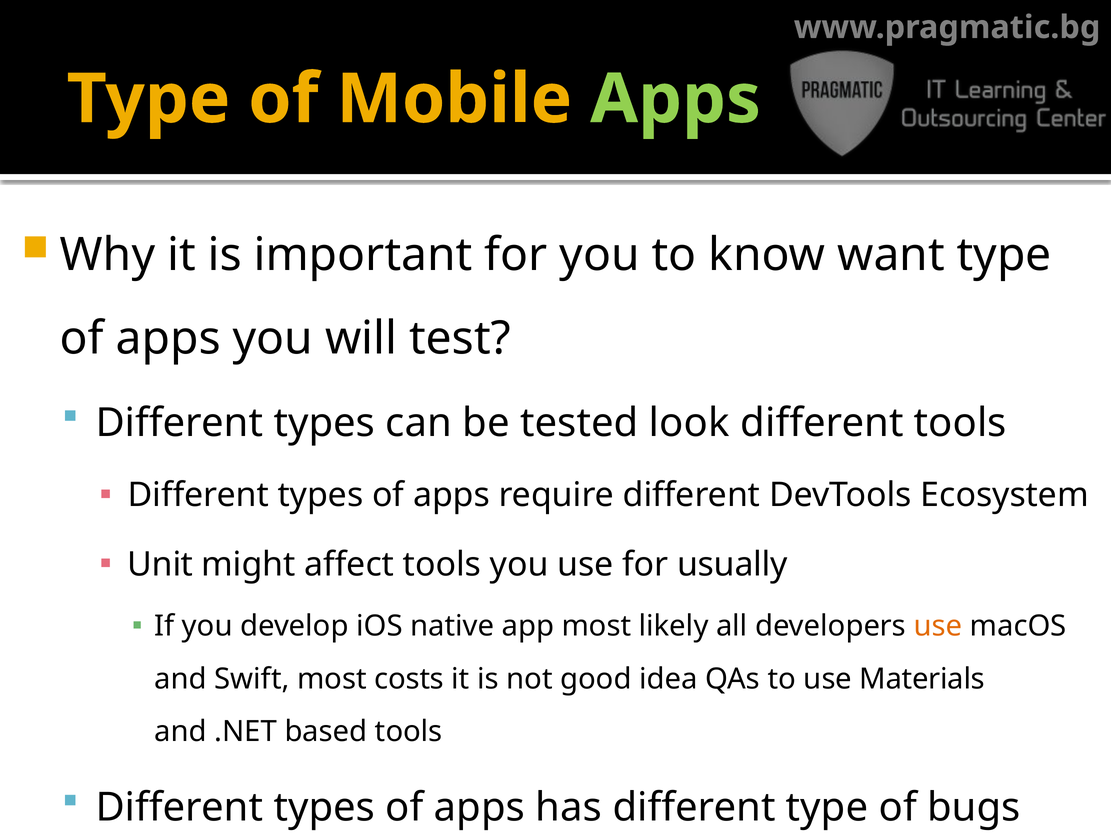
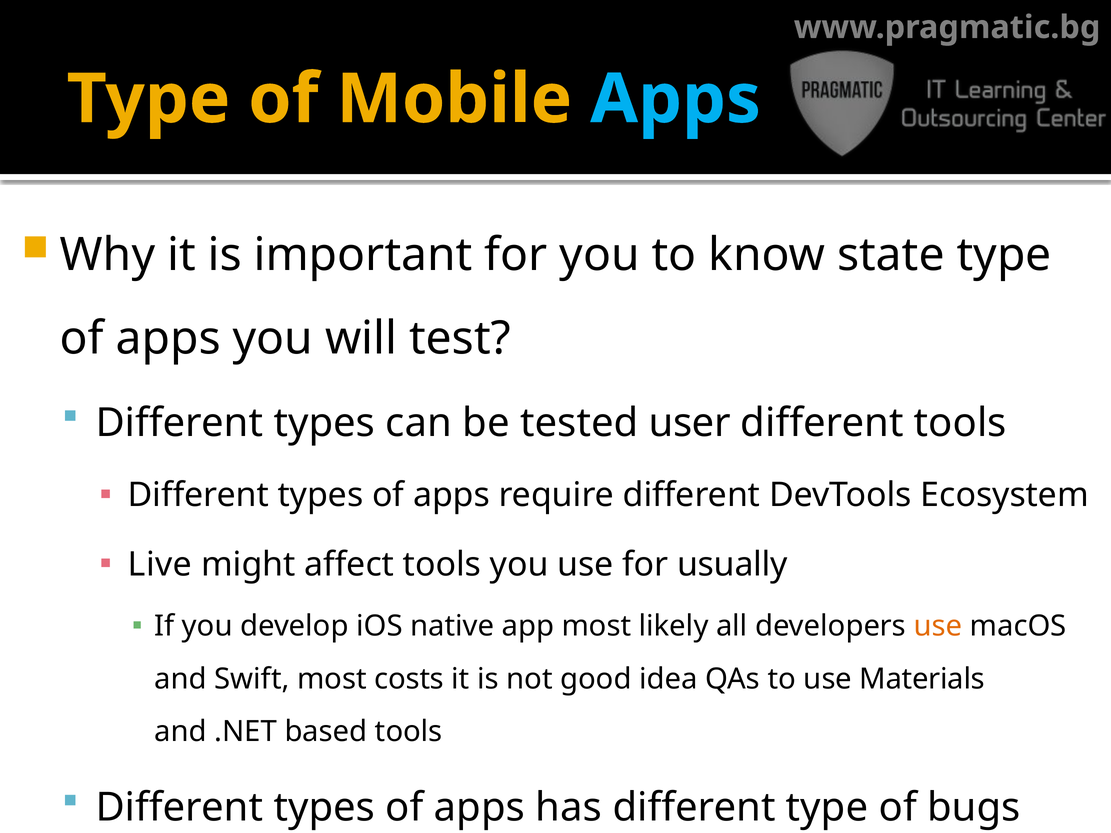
Apps at (675, 99) colour: light green -> light blue
want: want -> state
look: look -> user
Unit: Unit -> Live
